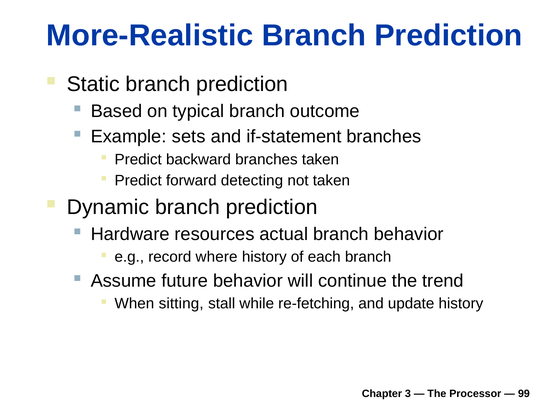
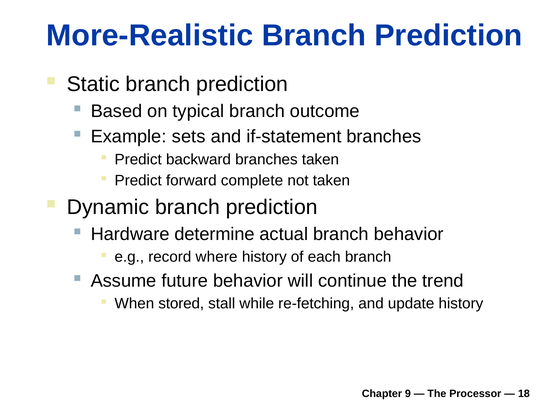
detecting: detecting -> complete
resources: resources -> determine
sitting: sitting -> stored
3: 3 -> 9
99: 99 -> 18
